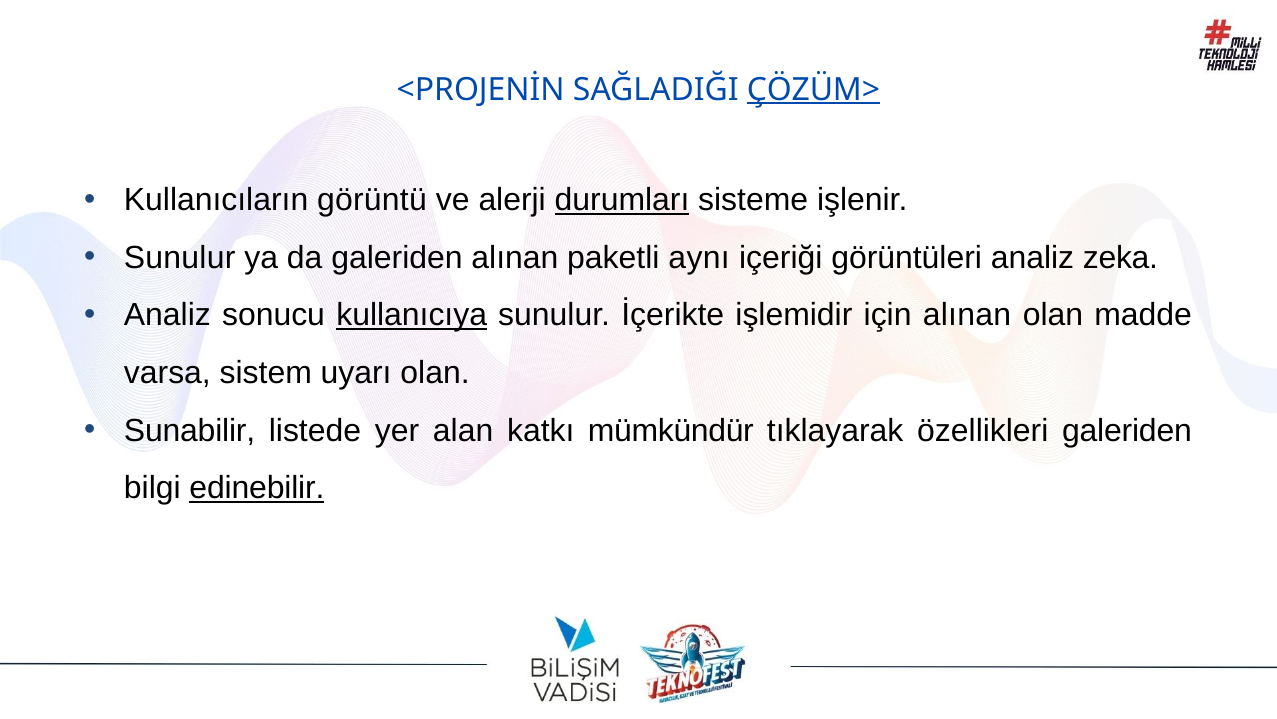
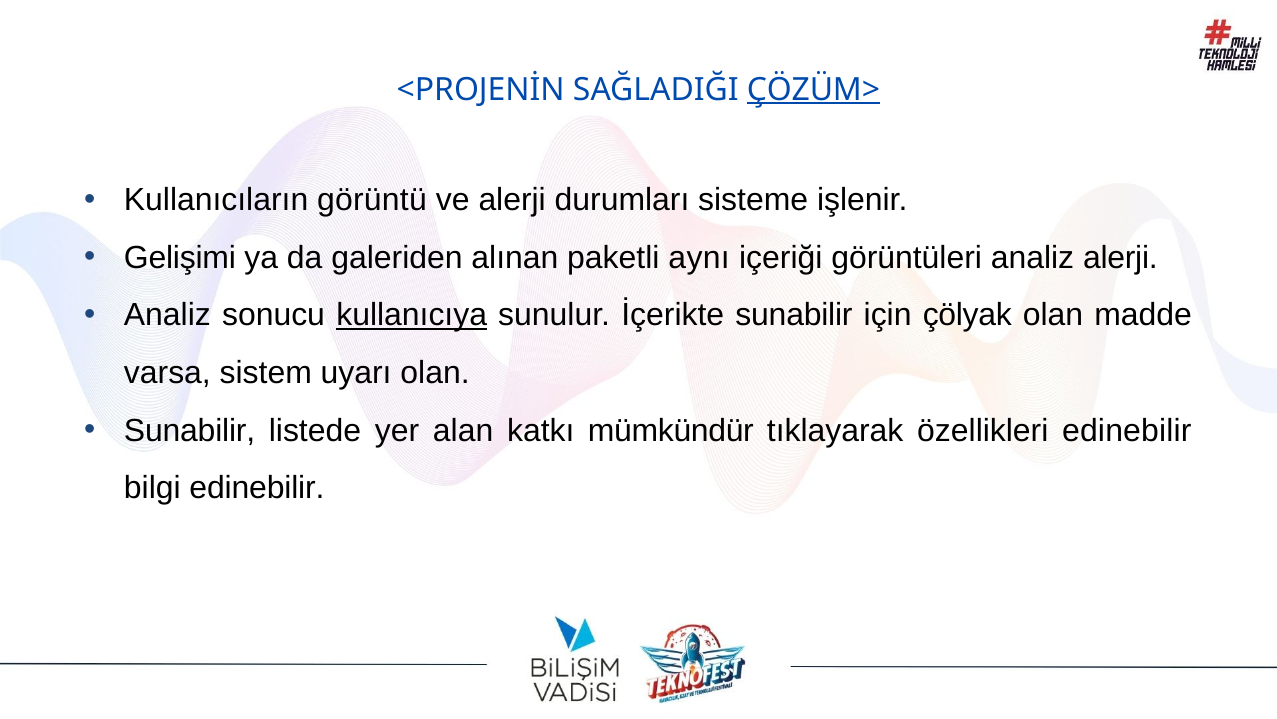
durumları underline: present -> none
Sunulur at (180, 258): Sunulur -> Gelişimi
analiz zeka: zeka -> alerji
İçerikte işlemidir: işlemidir -> sunabilir
için alınan: alınan -> çölyak
özellikleri galeriden: galeriden -> edinebilir
edinebilir at (257, 488) underline: present -> none
